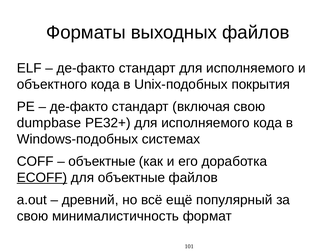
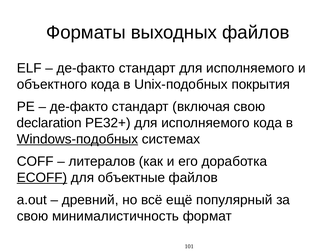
dumpbase: dumpbase -> declaration
Windows-подобных underline: none -> present
объектные at (102, 161): объектные -> литералов
